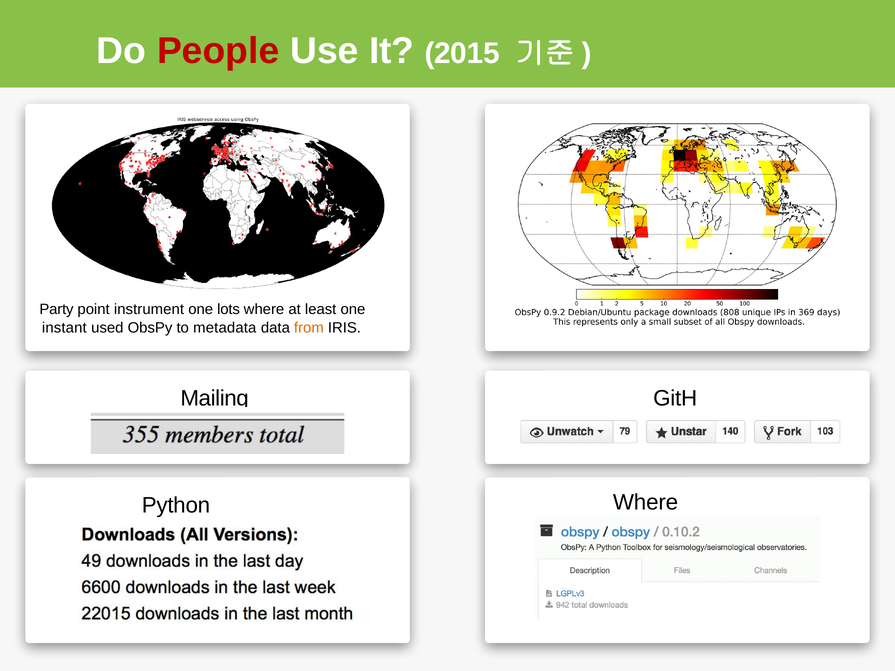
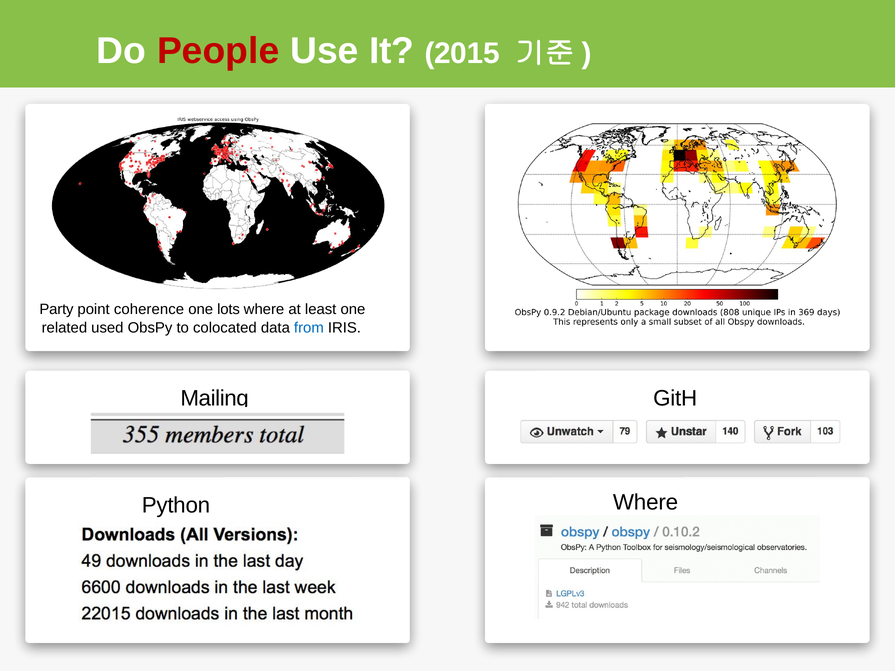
instrument: instrument -> coherence
instant: instant -> related
metadata: metadata -> colocated
from colour: orange -> blue
